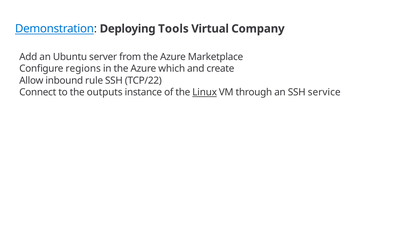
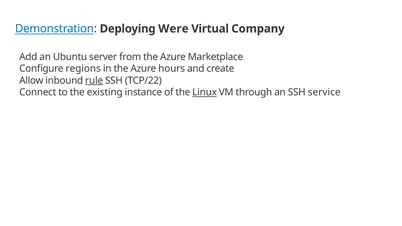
Tools: Tools -> Were
which: which -> hours
rule underline: none -> present
outputs: outputs -> existing
